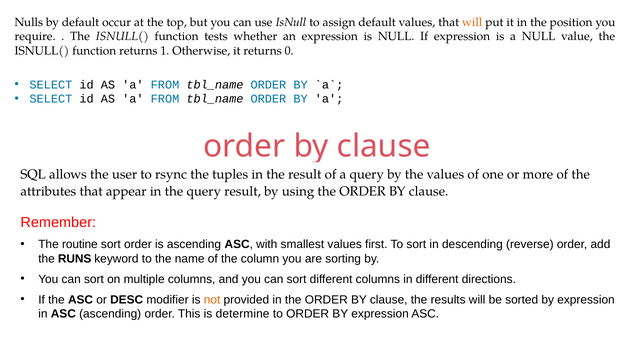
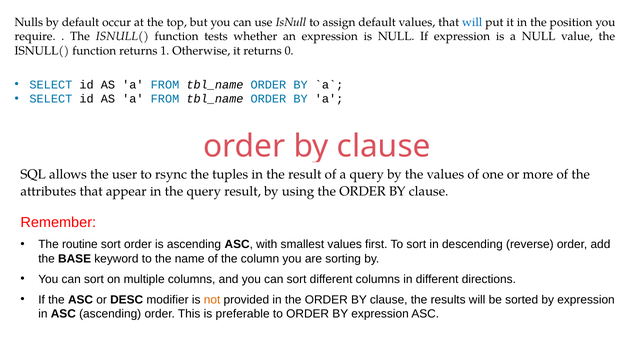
will at (472, 22) colour: orange -> blue
RUNS: RUNS -> BASE
determine: determine -> preferable
